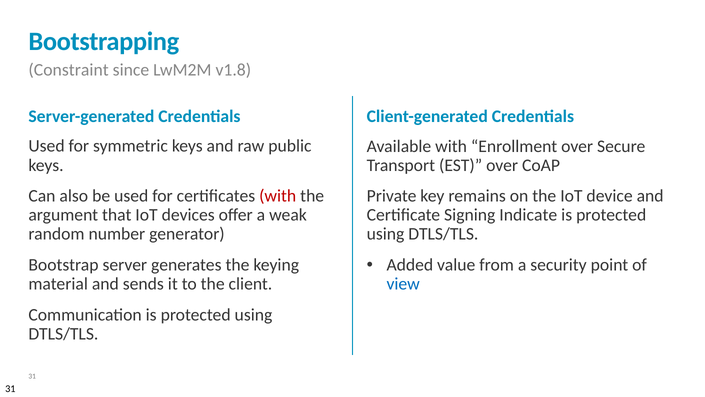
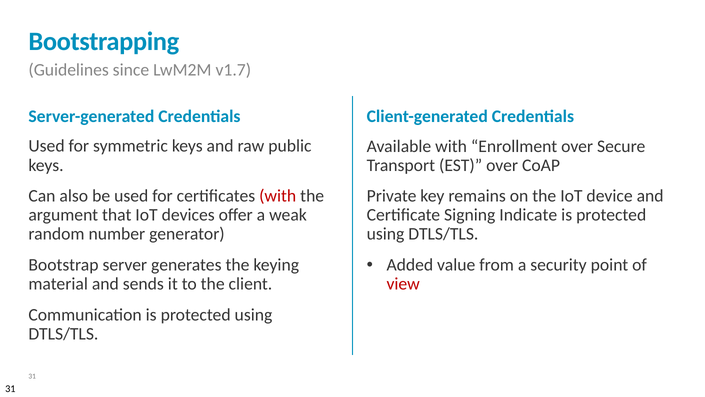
Constraint: Constraint -> Guidelines
v1.8: v1.8 -> v1.7
view colour: blue -> red
